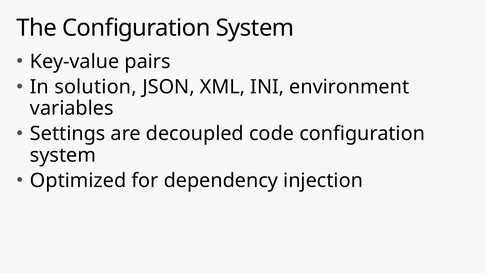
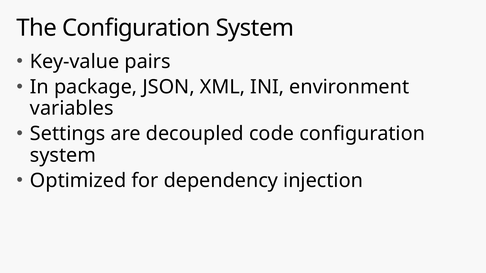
solution: solution -> package
